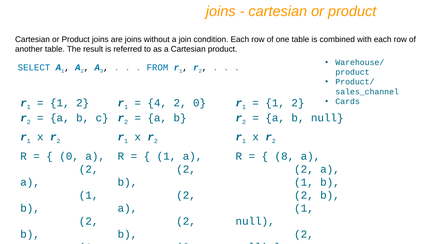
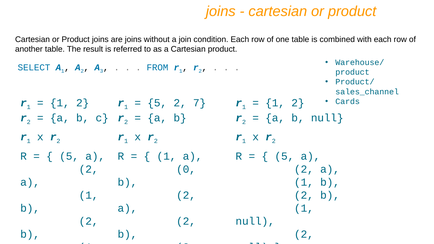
4 at (157, 103): 4 -> 5
2 0: 0 -> 7
0 at (69, 156): 0 -> 5
8 at (284, 156): 8 -> 5
2 at (186, 169): 2 -> 0
